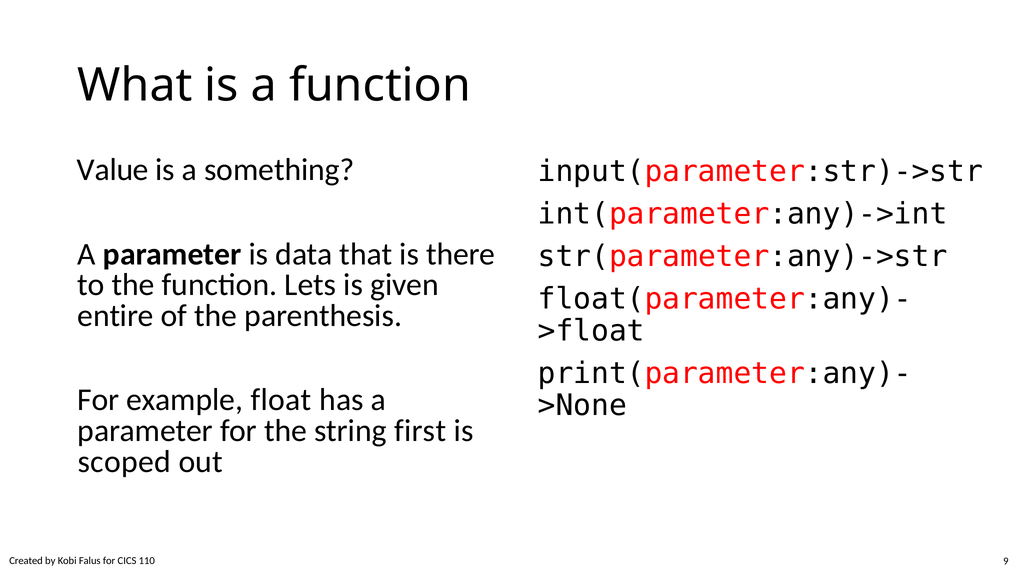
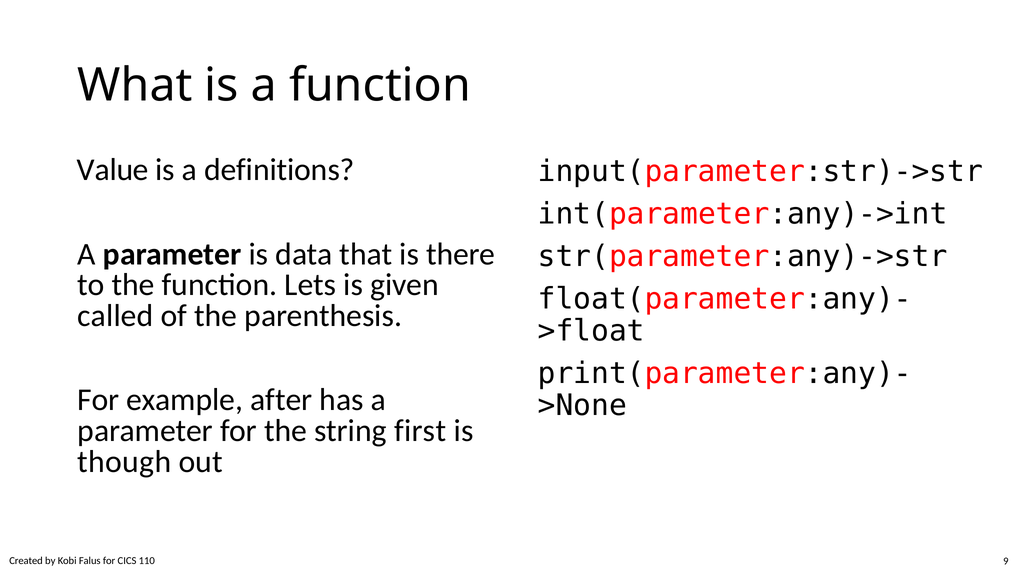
something: something -> definitions
entire: entire -> called
float: float -> after
scoped: scoped -> though
